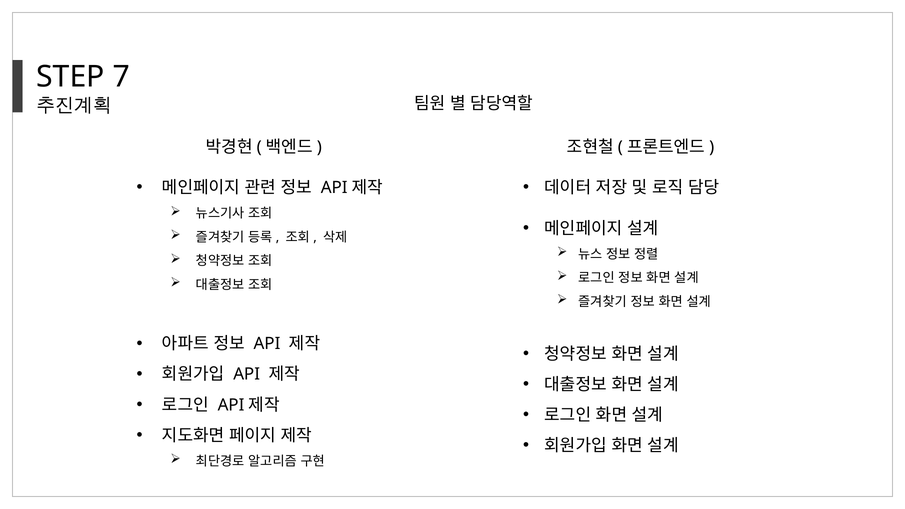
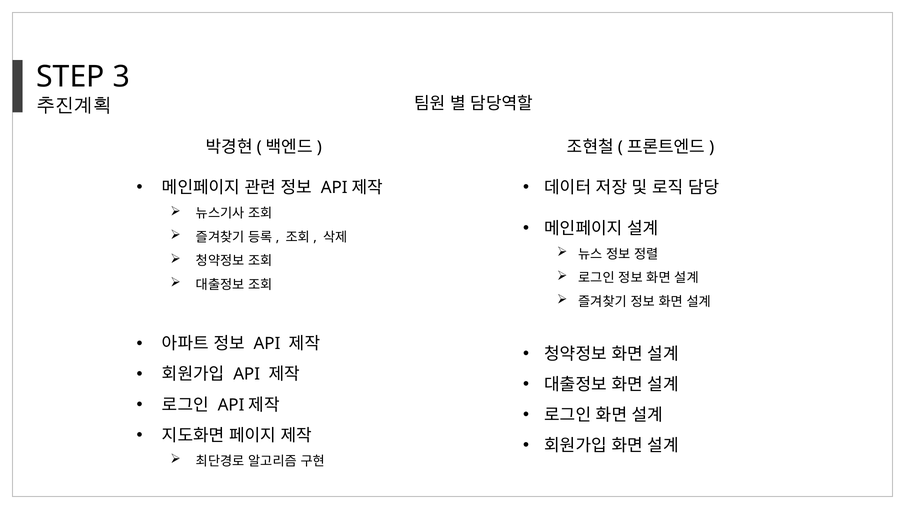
7: 7 -> 3
